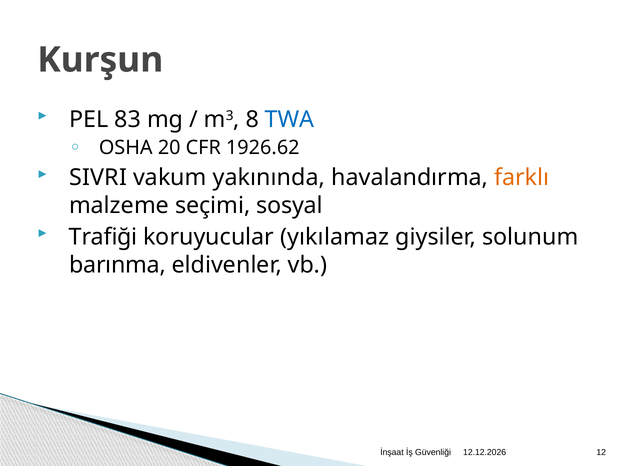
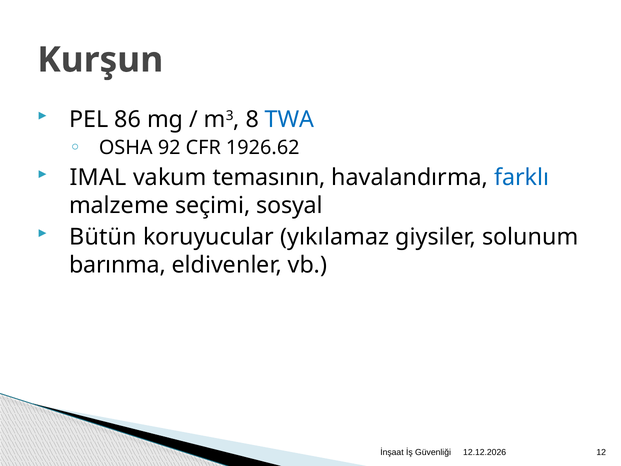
83: 83 -> 86
20: 20 -> 92
SIVRI: SIVRI -> IMAL
yakınında: yakınında -> temasının
farklı colour: orange -> blue
Trafiği: Trafiği -> Bütün
